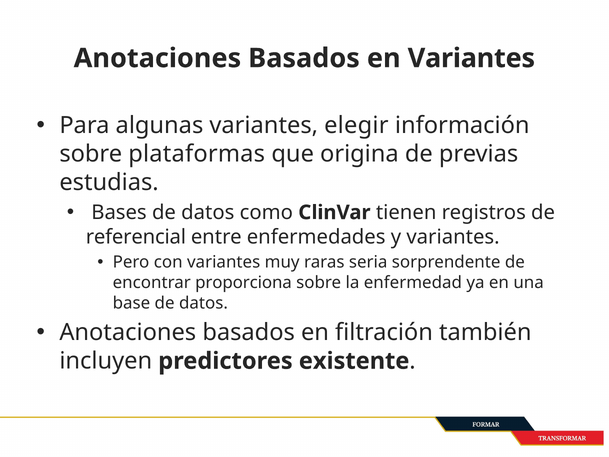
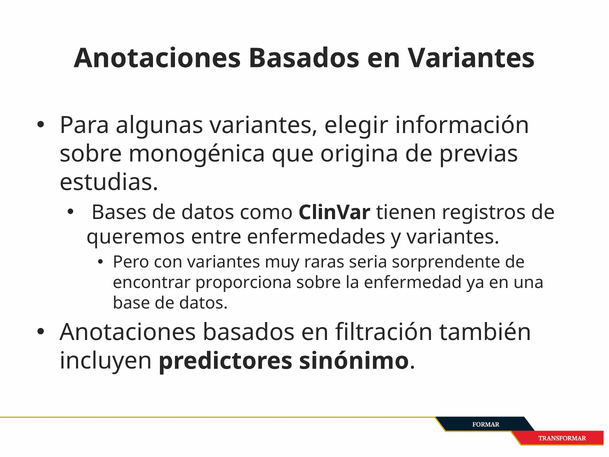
plataformas: plataformas -> monogénica
referencial: referencial -> queremos
existente: existente -> sinónimo
